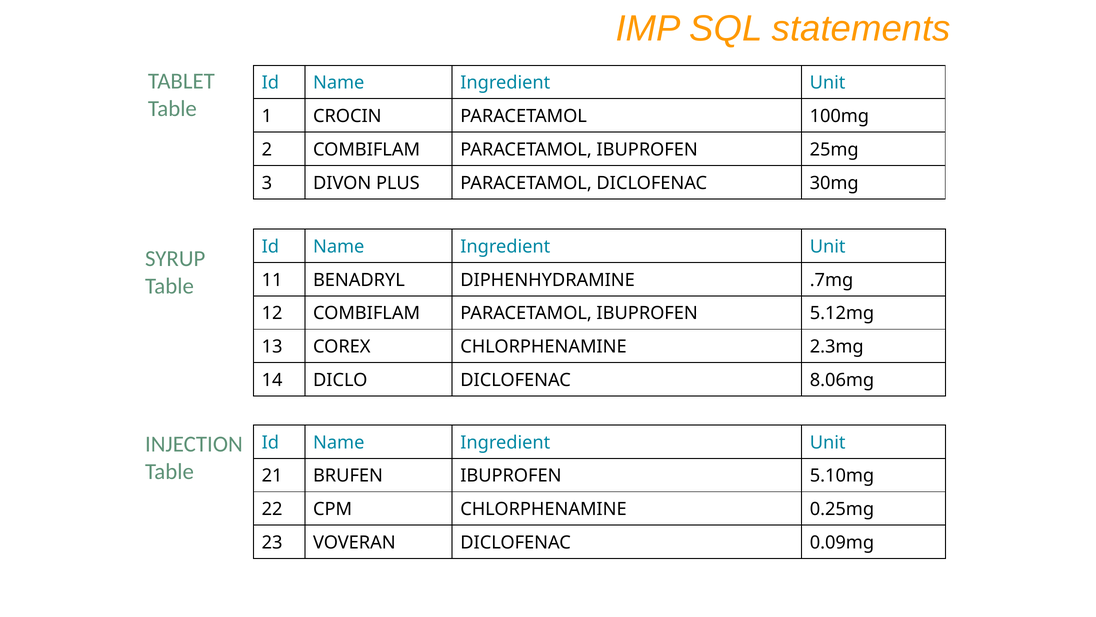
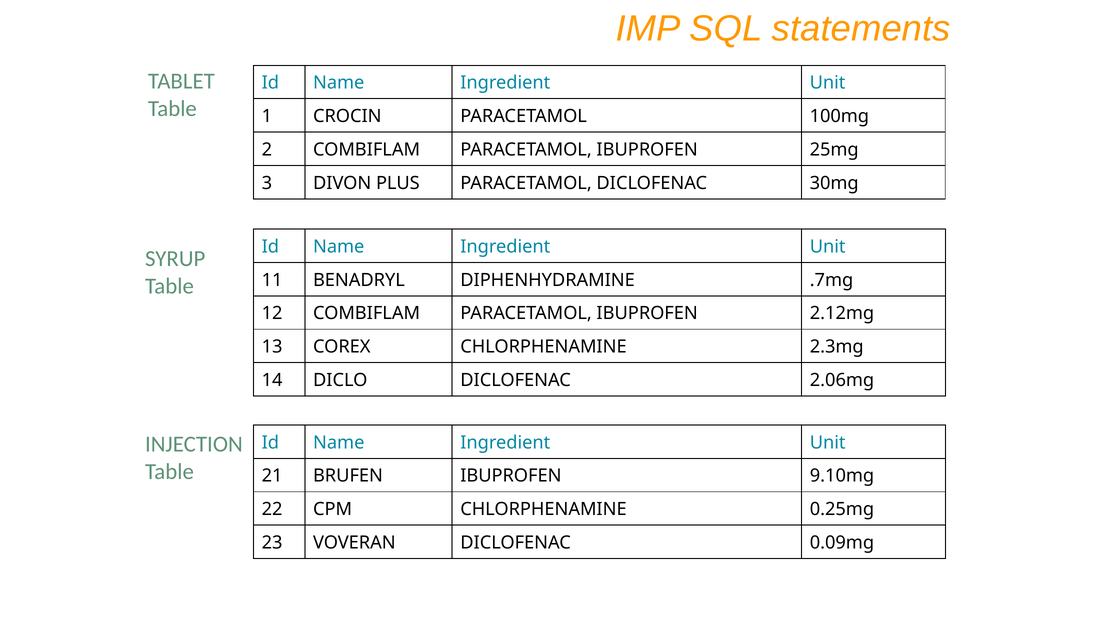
5.12mg: 5.12mg -> 2.12mg
8.06mg: 8.06mg -> 2.06mg
5.10mg: 5.10mg -> 9.10mg
